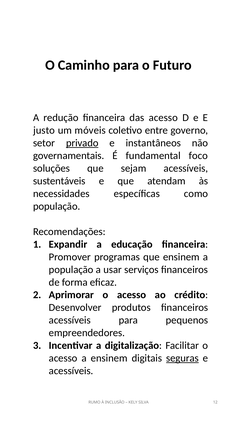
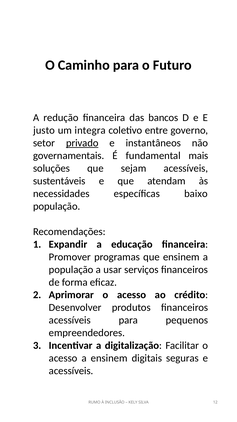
das acesso: acesso -> bancos
móveis: móveis -> integra
foco: foco -> mais
como: como -> baixo
seguras underline: present -> none
